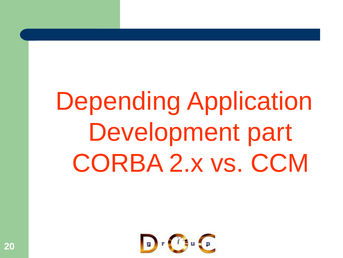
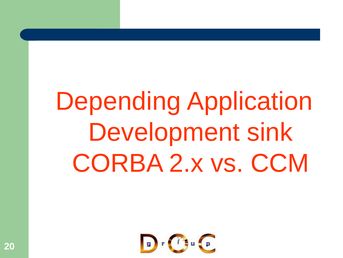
part: part -> sink
